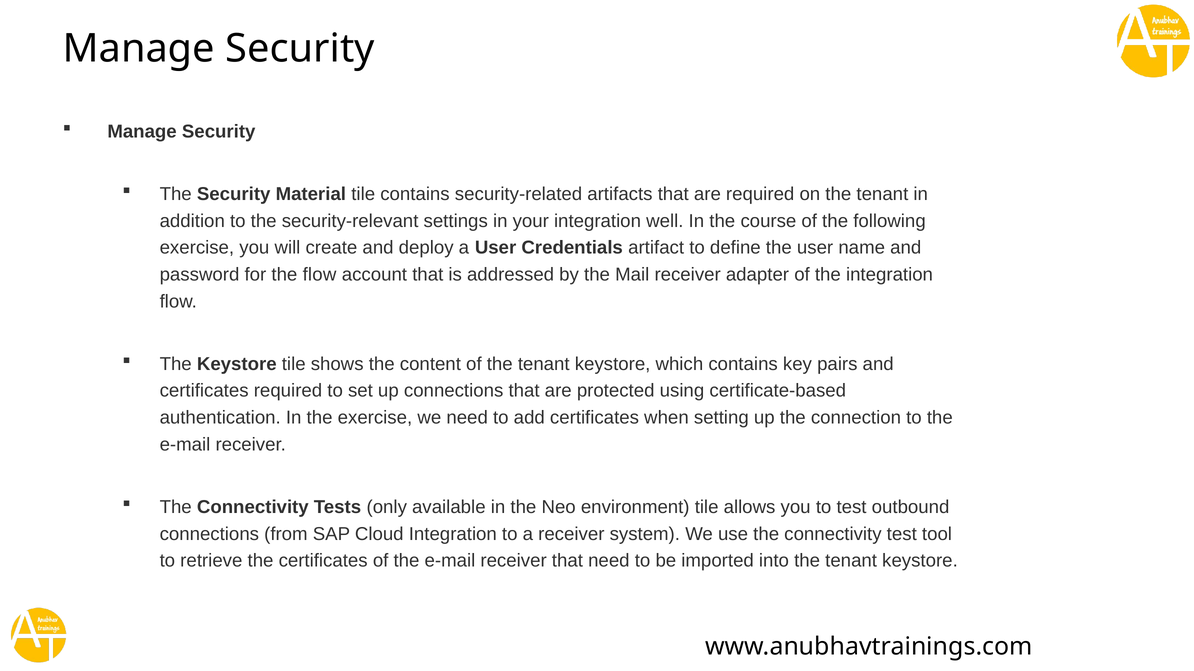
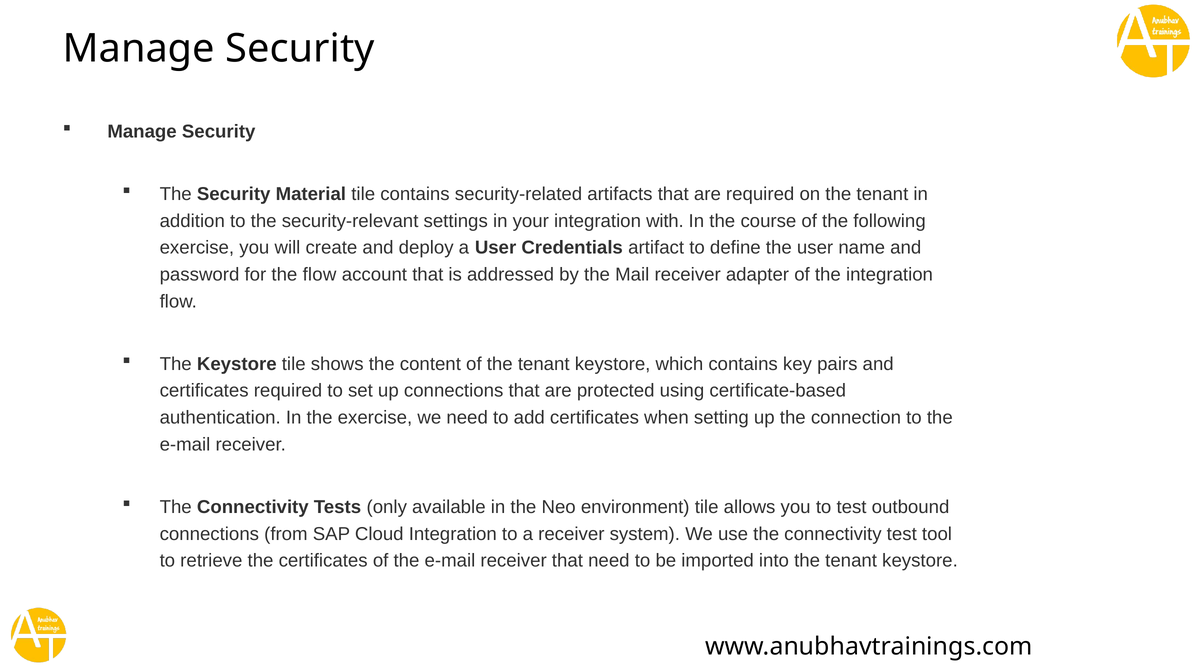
well: well -> with
